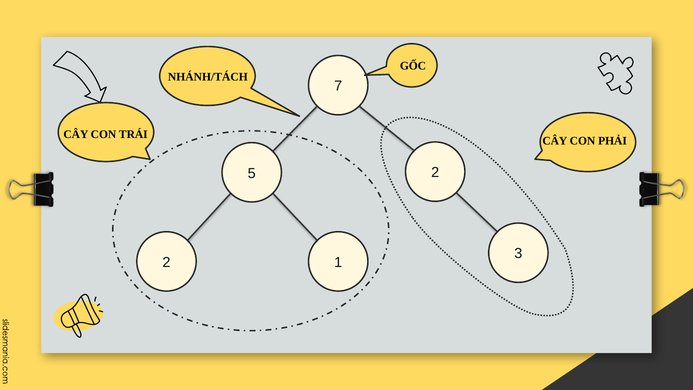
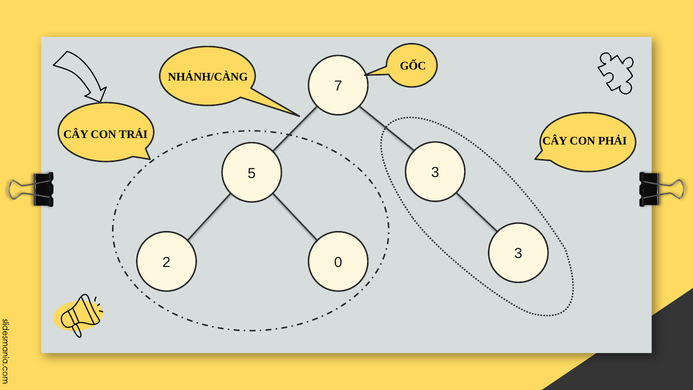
NHÁNH/TÁCH: NHÁNH/TÁCH -> NHÁNH/CÀNG
5 2: 2 -> 3
1: 1 -> 0
